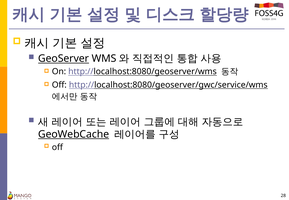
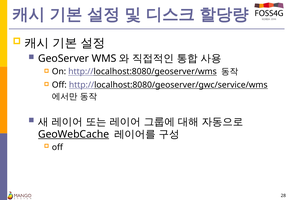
GeoServer underline: present -> none
